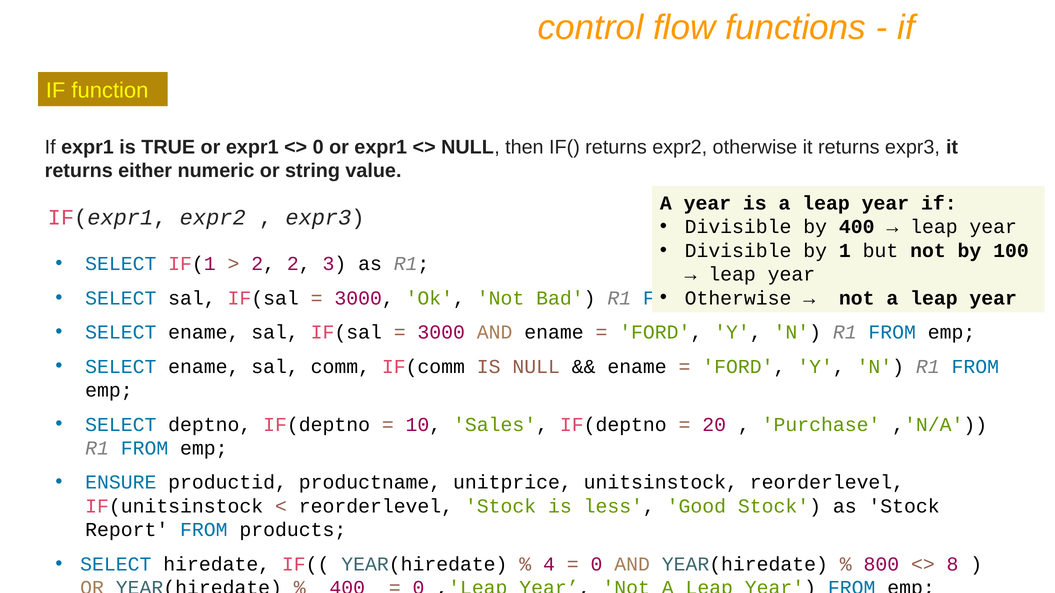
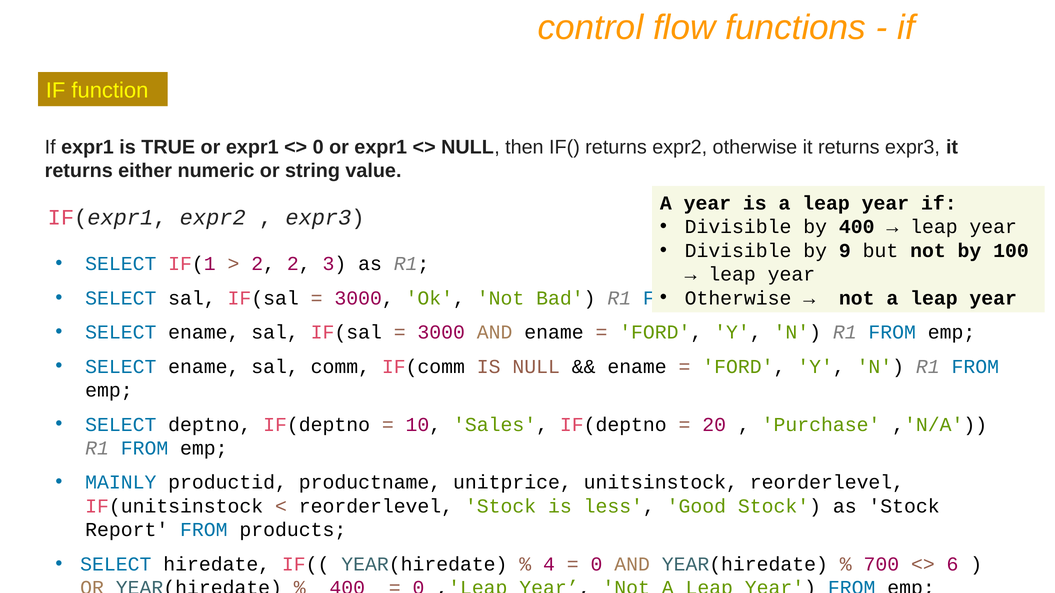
1: 1 -> 9
ENSURE: ENSURE -> MAINLY
800: 800 -> 700
8: 8 -> 6
